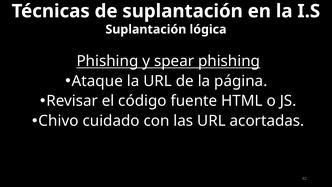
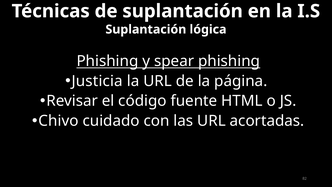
Ataque: Ataque -> Justicia
